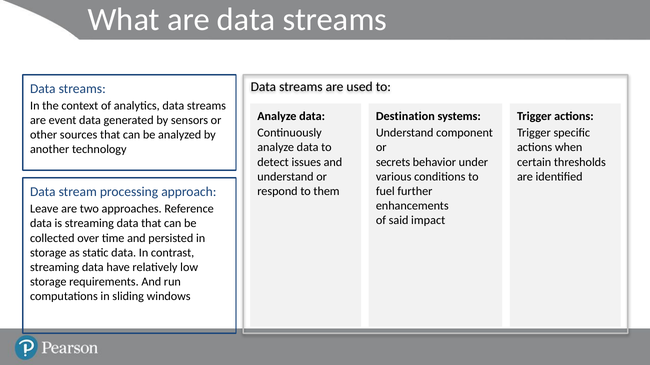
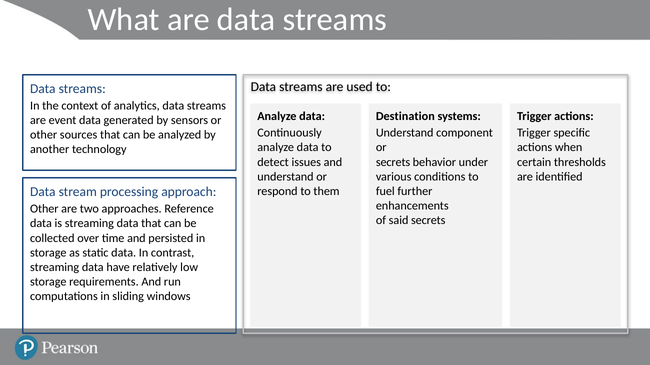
Leave at (44, 209): Leave -> Other
said impact: impact -> secrets
